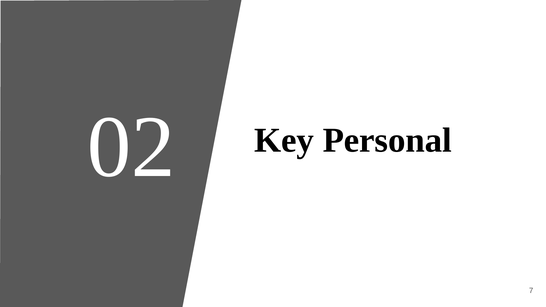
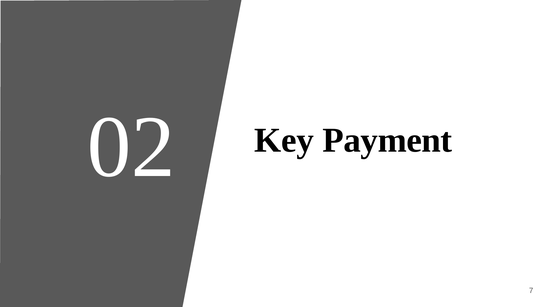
Personal: Personal -> Payment
